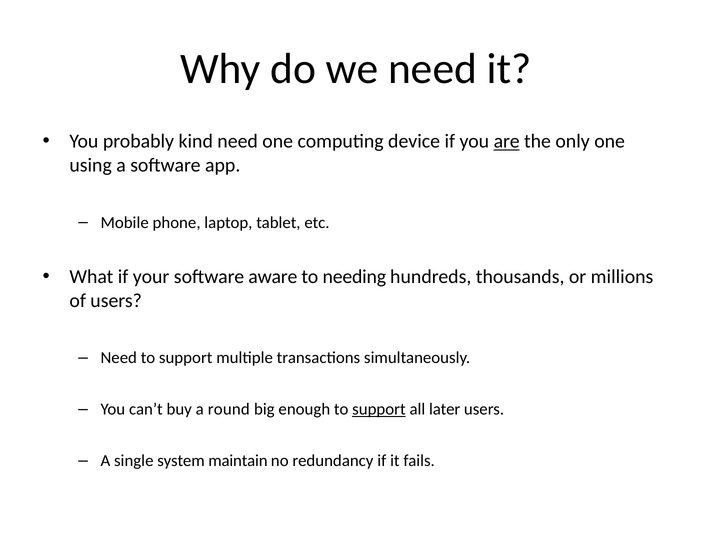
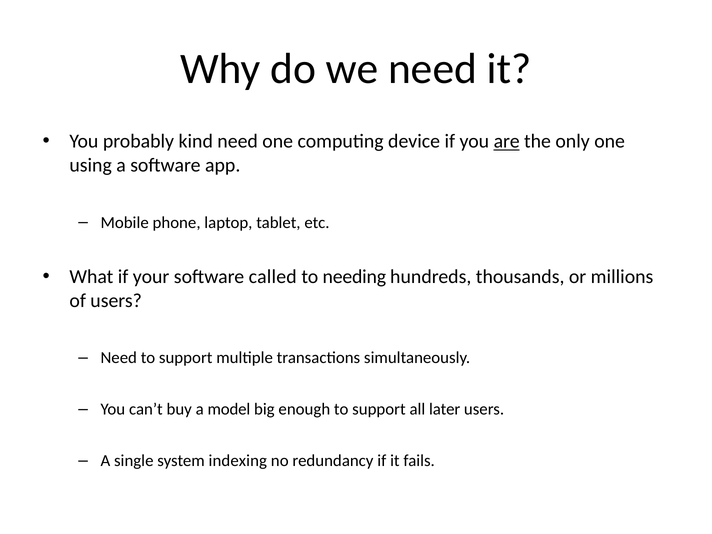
aware: aware -> called
round: round -> model
support at (379, 409) underline: present -> none
maintain: maintain -> indexing
